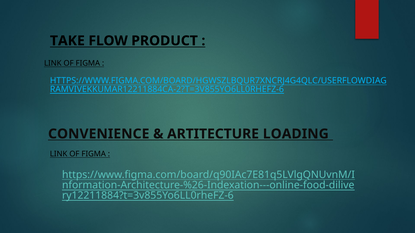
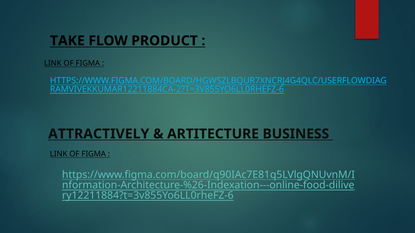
CONVENIENCE: CONVENIENCE -> ATTRACTIVELY
LOADING: LOADING -> BUSINESS
